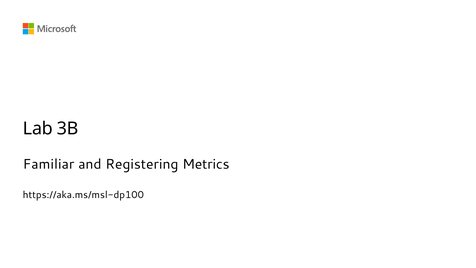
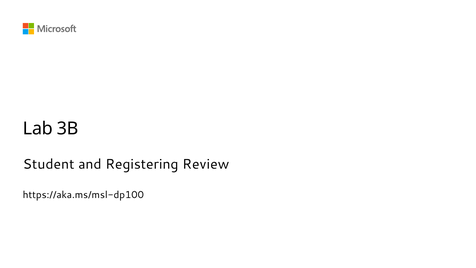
Familiar: Familiar -> Student
Metrics: Metrics -> Review
